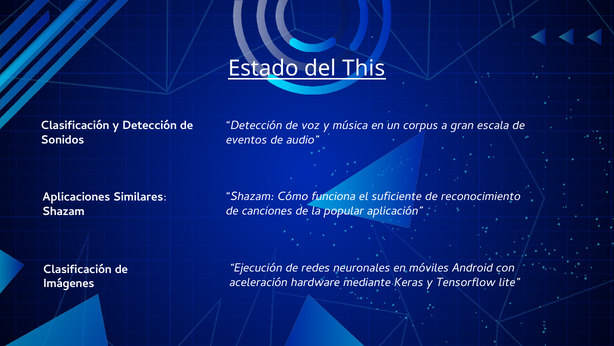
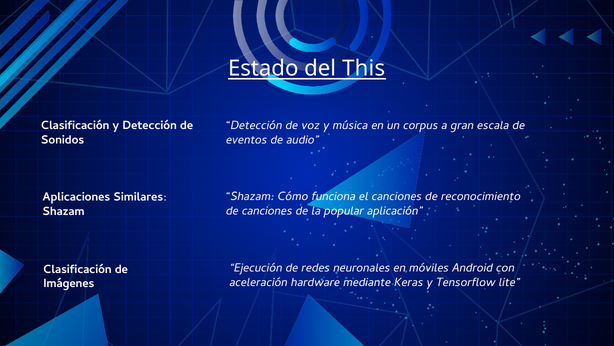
el suficiente: suficiente -> canciones
